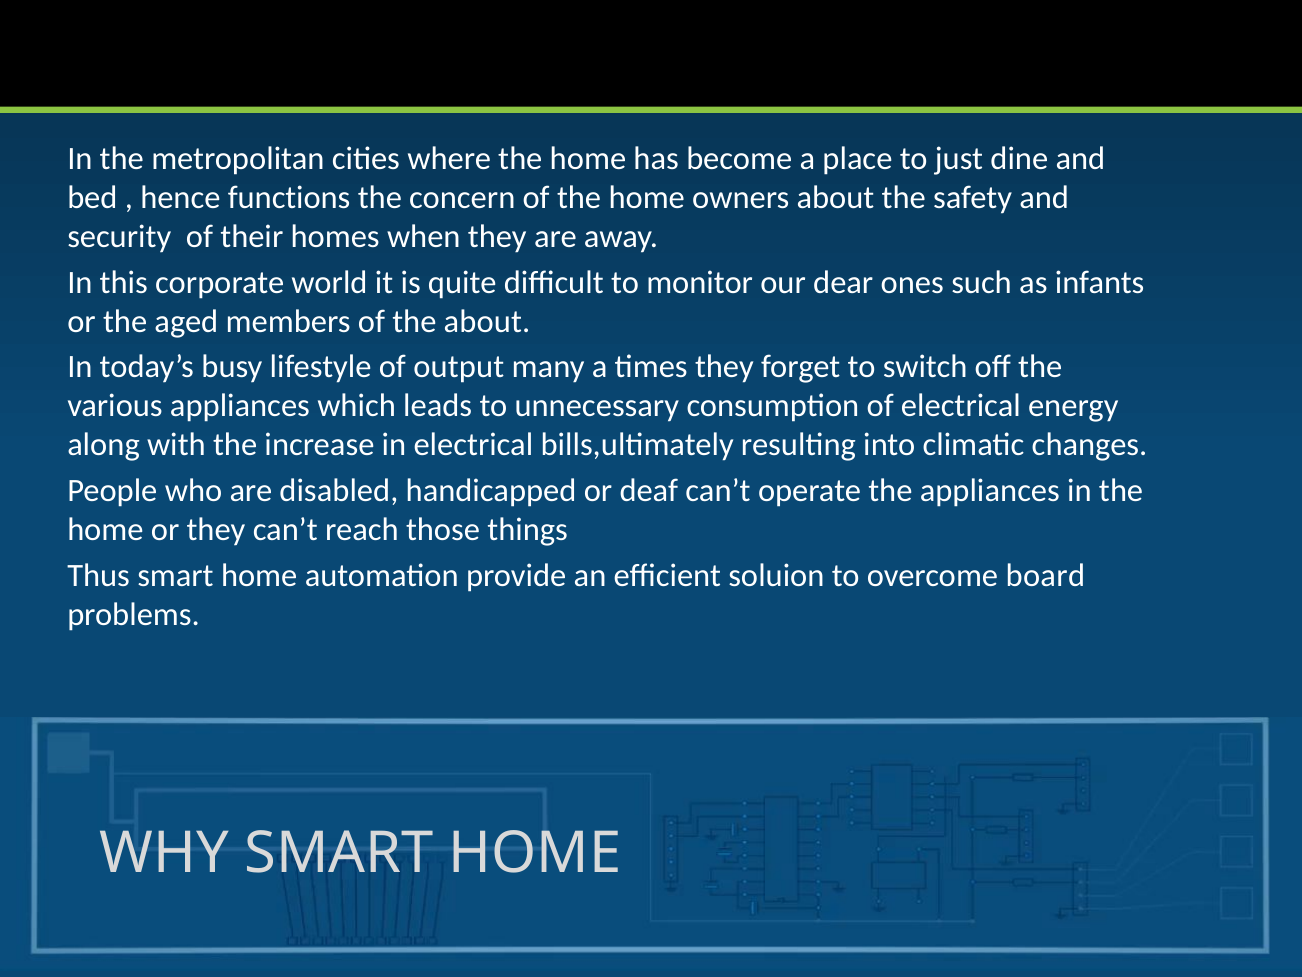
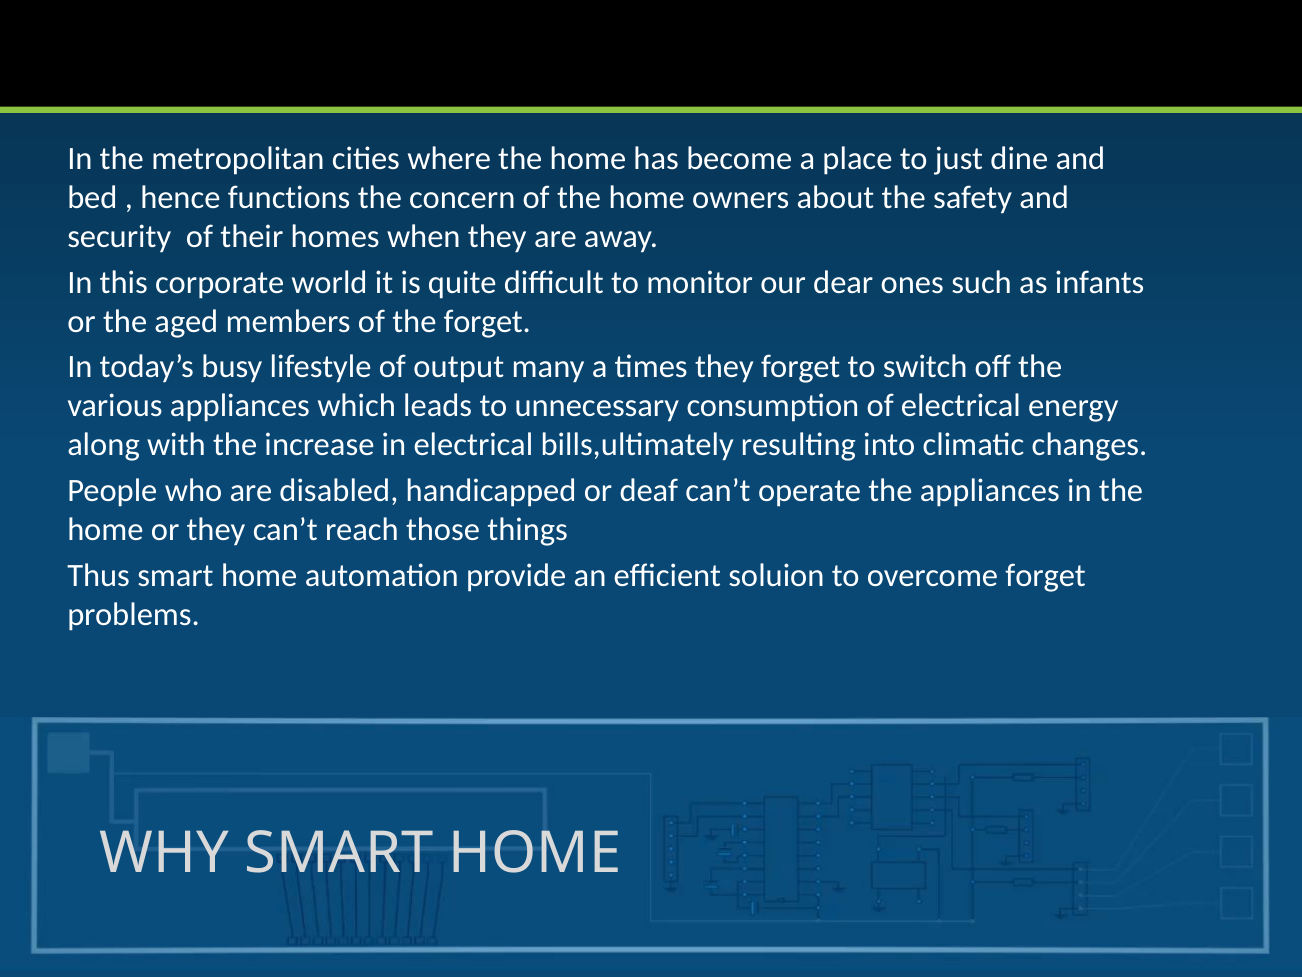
the about: about -> forget
overcome board: board -> forget
